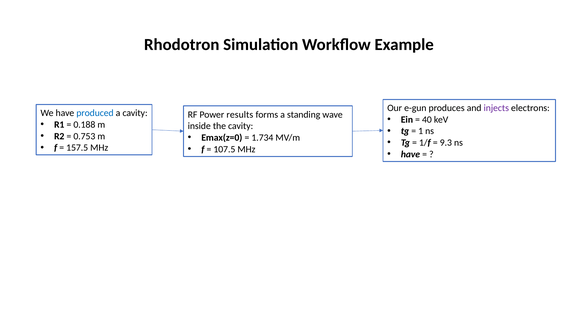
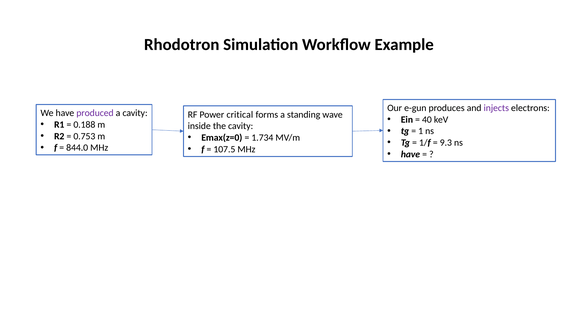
produced colour: blue -> purple
results: results -> critical
157.5: 157.5 -> 844.0
